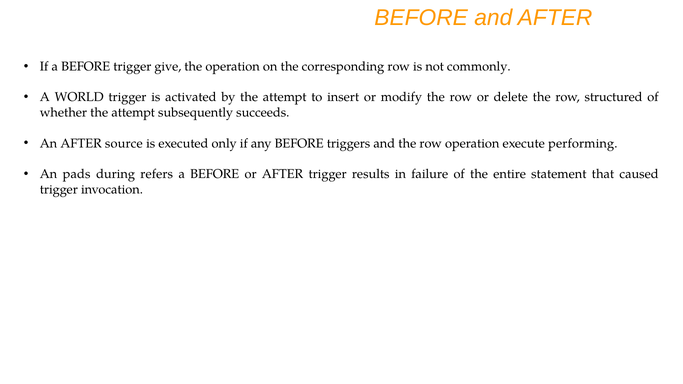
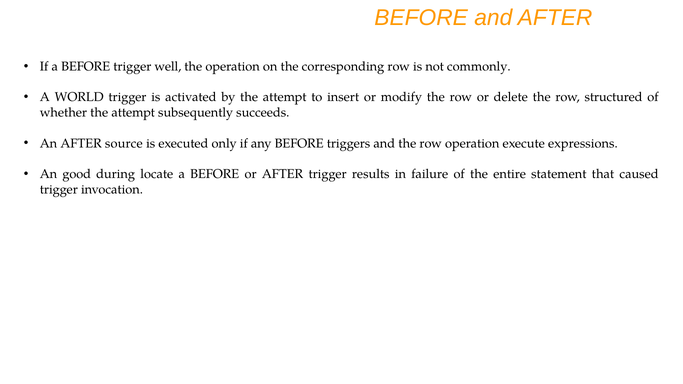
give: give -> well
performing: performing -> expressions
pads: pads -> good
refers: refers -> locate
